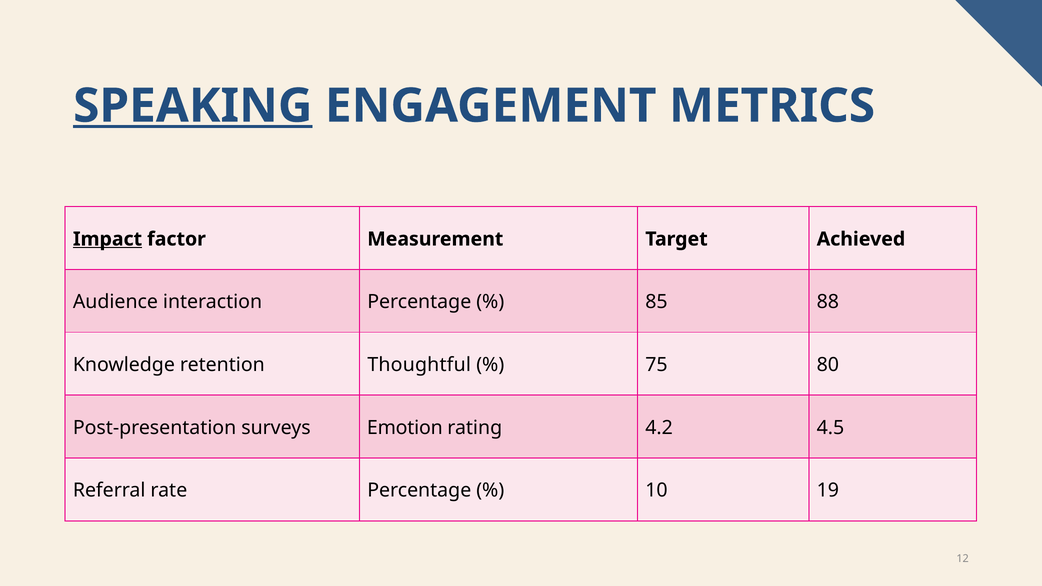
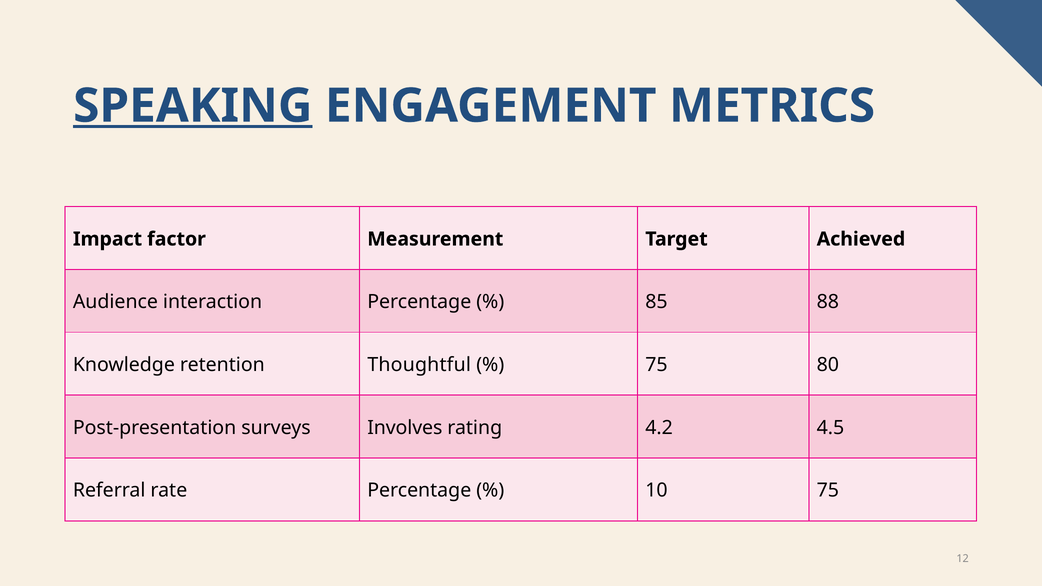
Impact underline: present -> none
Emotion: Emotion -> Involves
19 at (828, 491): 19 -> 75
